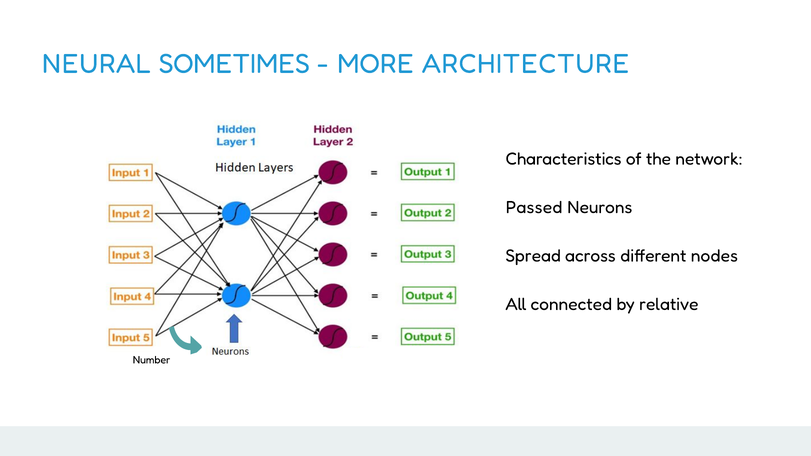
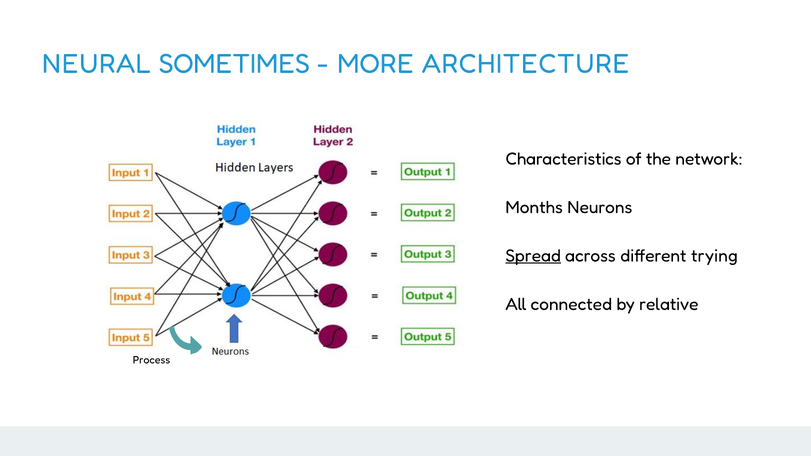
Passed: Passed -> Months
Spread underline: none -> present
nodes: nodes -> trying
Number: Number -> Process
